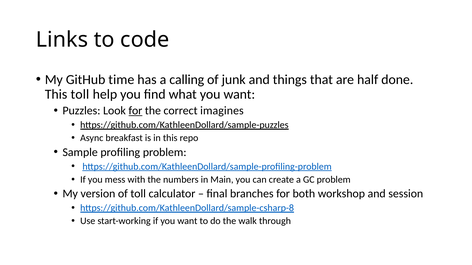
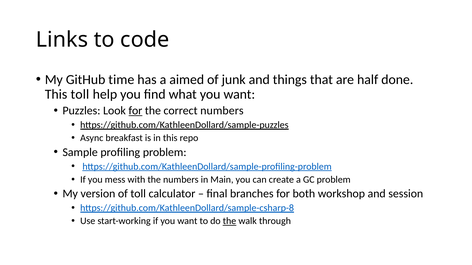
calling: calling -> aimed
correct imagines: imagines -> numbers
the at (230, 221) underline: none -> present
